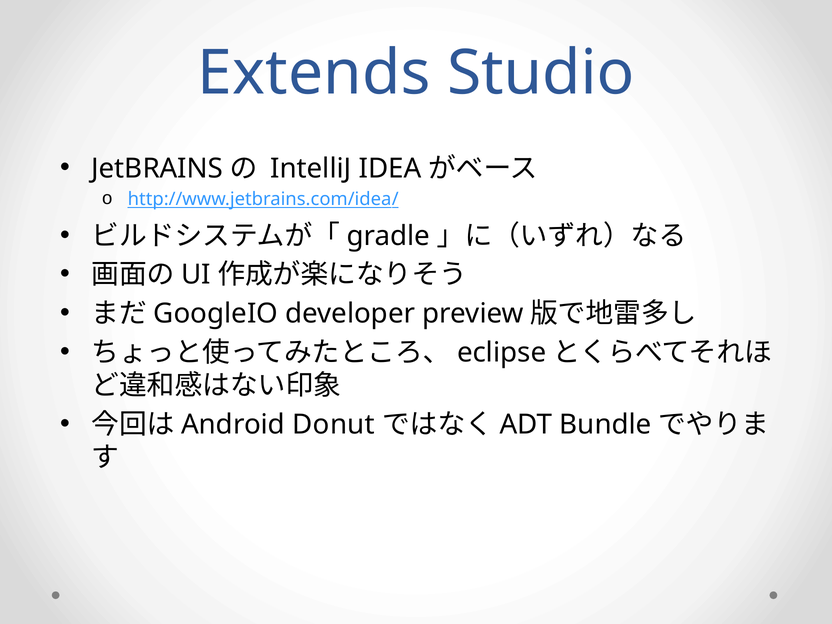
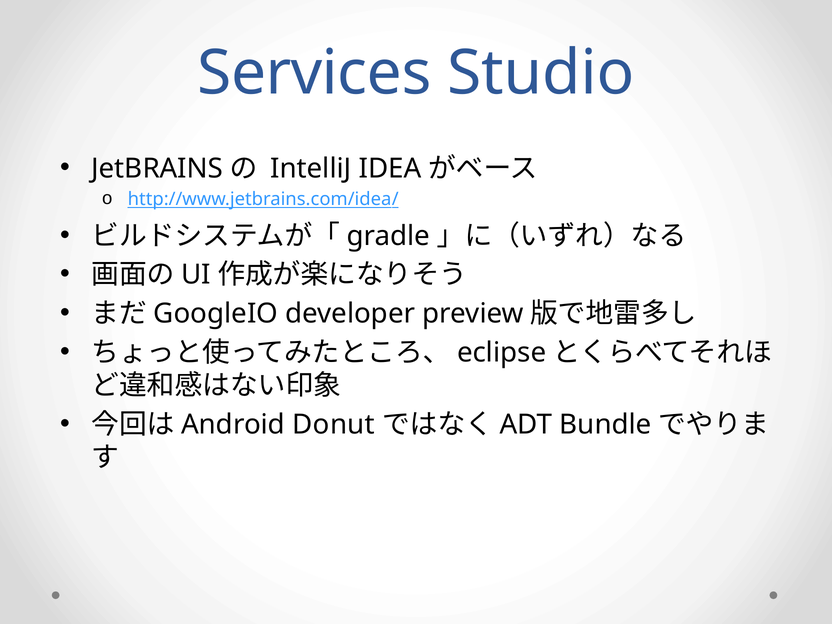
Extends: Extends -> Services
